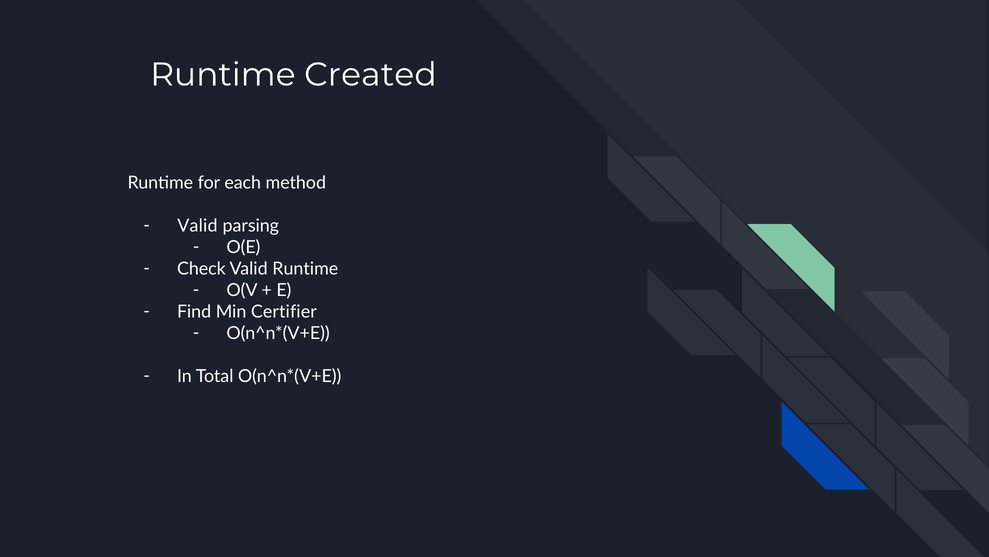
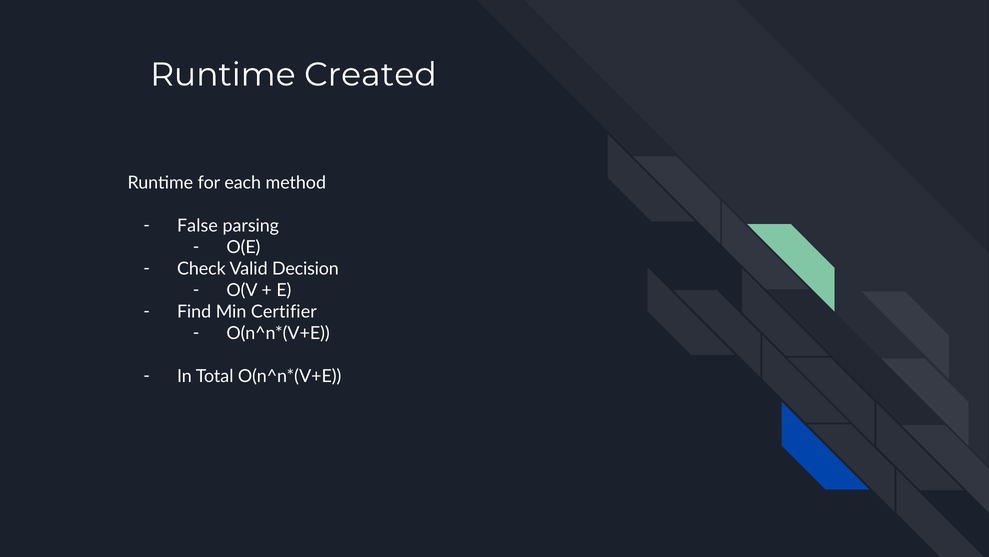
Valid at (197, 226): Valid -> False
Valid Runtime: Runtime -> Decision
